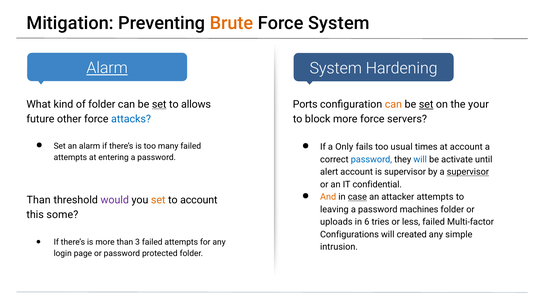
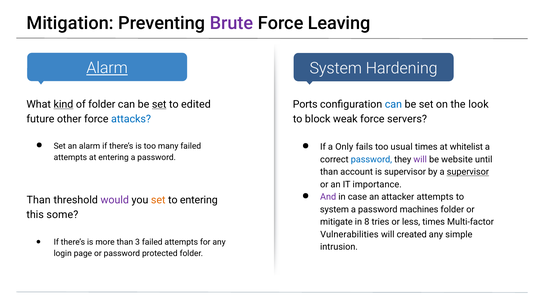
Brute colour: orange -> purple
Force System: System -> Leaving
kind underline: none -> present
allows: allows -> edited
can at (393, 104) colour: orange -> blue
set at (426, 104) underline: present -> none
your: your -> look
block more: more -> weak
at account: account -> whitelist
will at (420, 159) colour: blue -> purple
activate: activate -> website
alert at (329, 172): alert -> than
confidential: confidential -> importance
And colour: orange -> purple
case underline: present -> none
to account: account -> entering
leaving at (334, 209): leaving -> system
uploads: uploads -> mitigate
6: 6 -> 8
less failed: failed -> times
Configurations: Configurations -> Vulnerabilities
